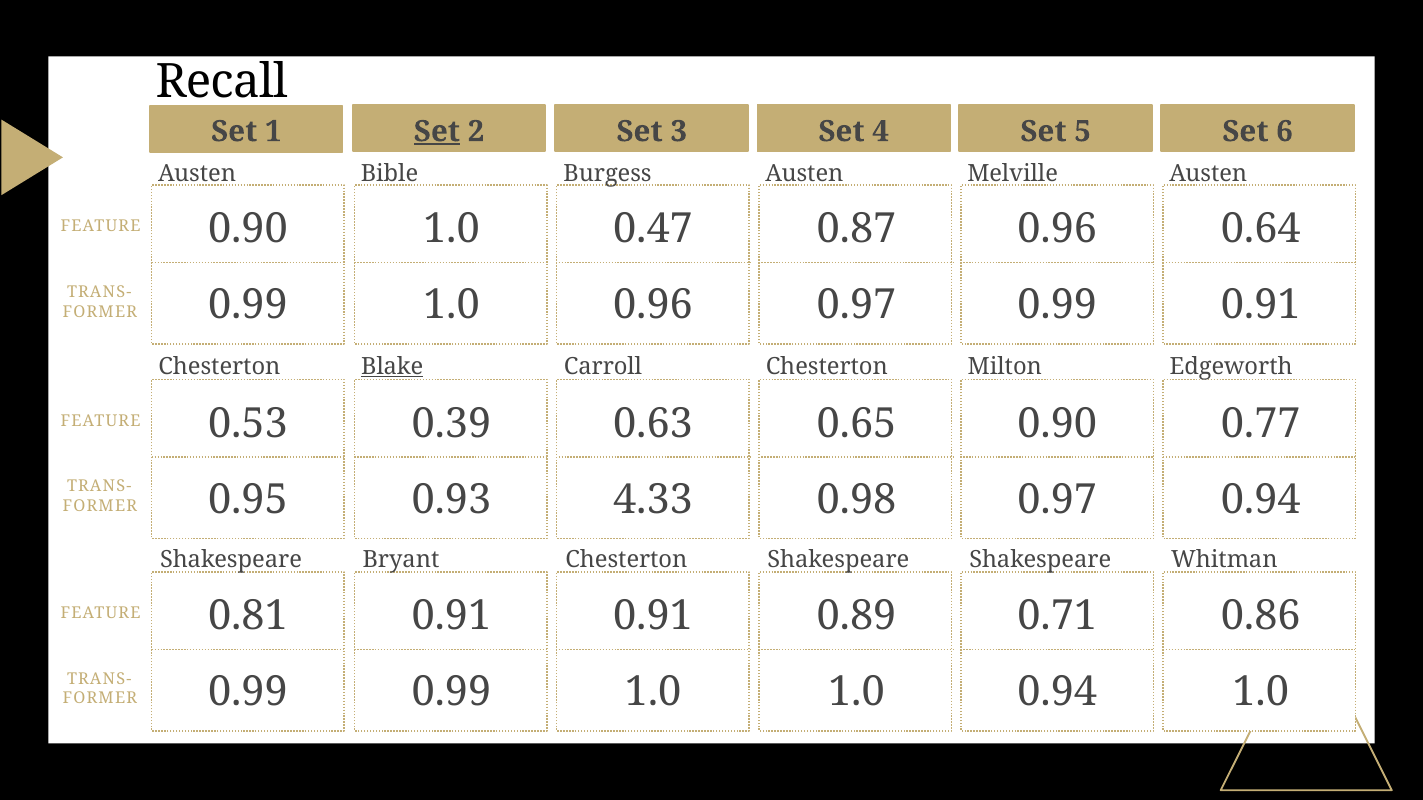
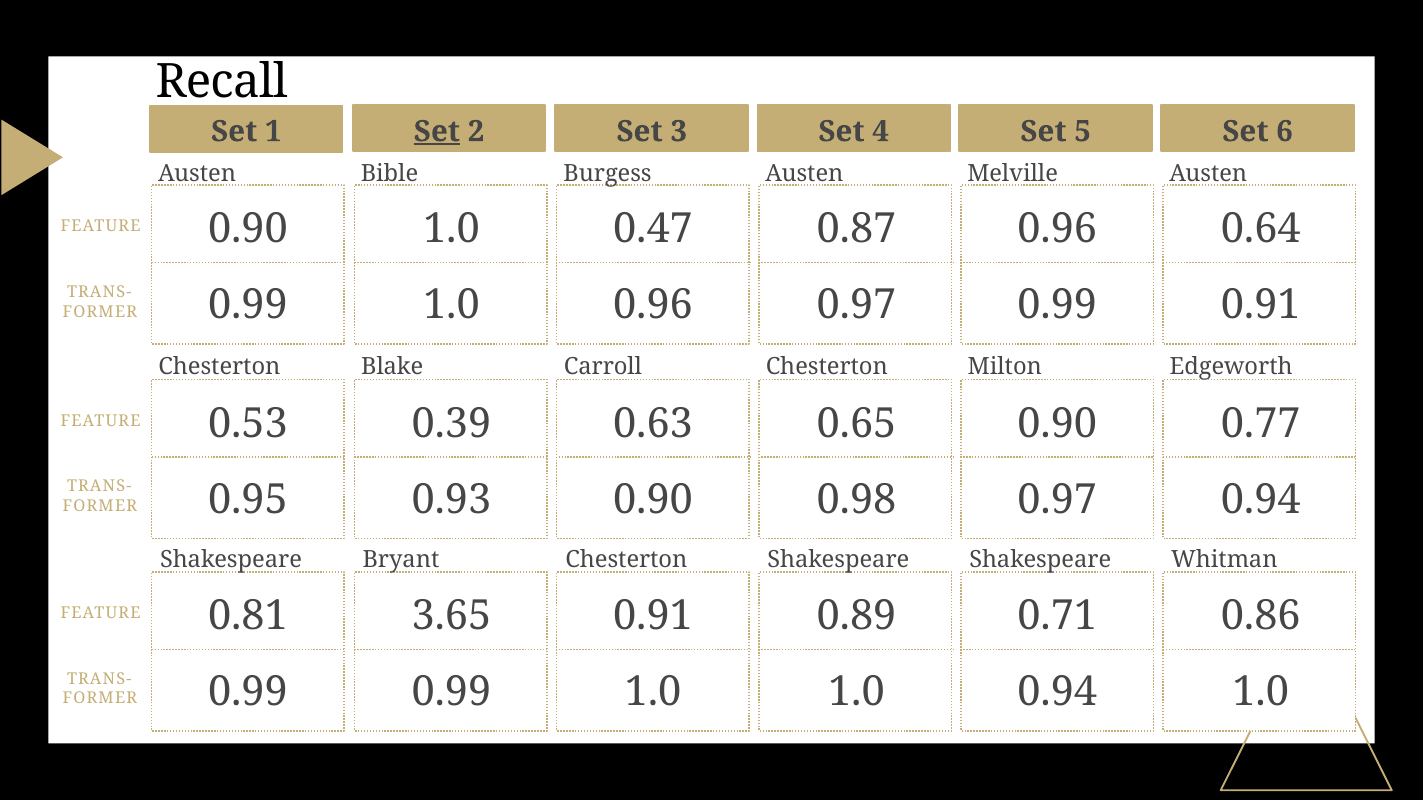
Blake underline: present -> none
4.33 at (653, 500): 4.33 -> 0.90
0.91 at (451, 616): 0.91 -> 3.65
